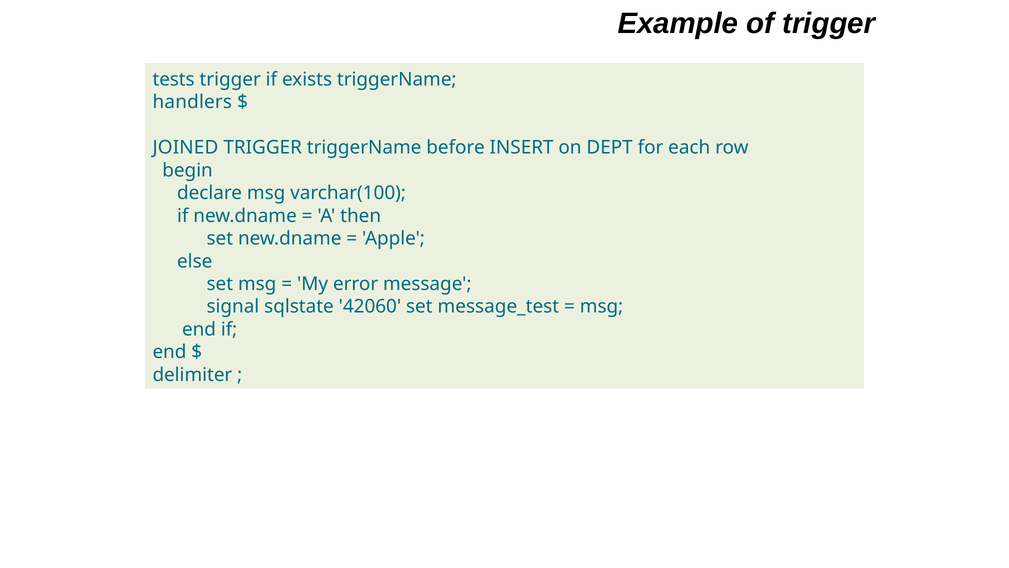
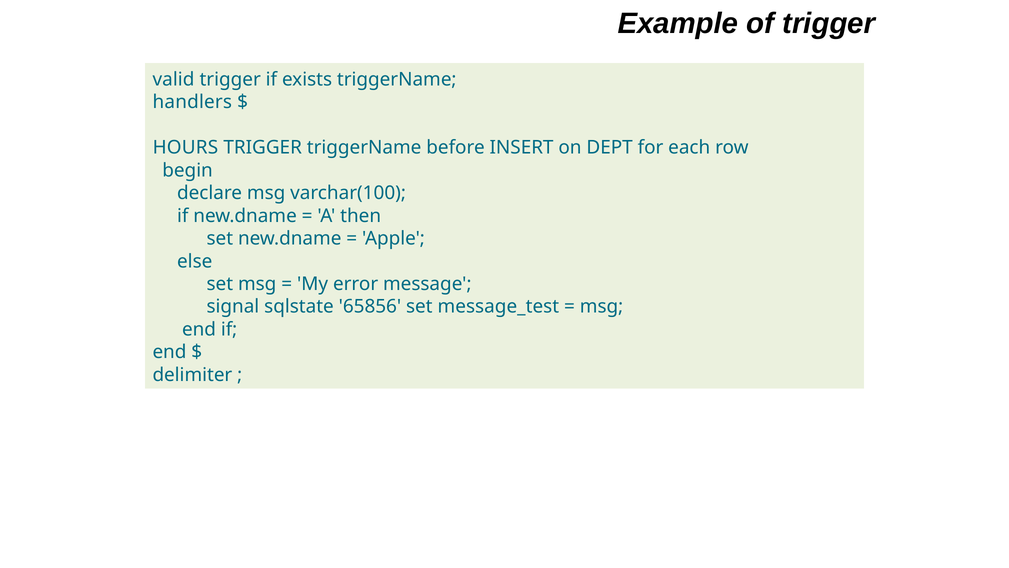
tests: tests -> valid
JOINED: JOINED -> HOURS
42060: 42060 -> 65856
